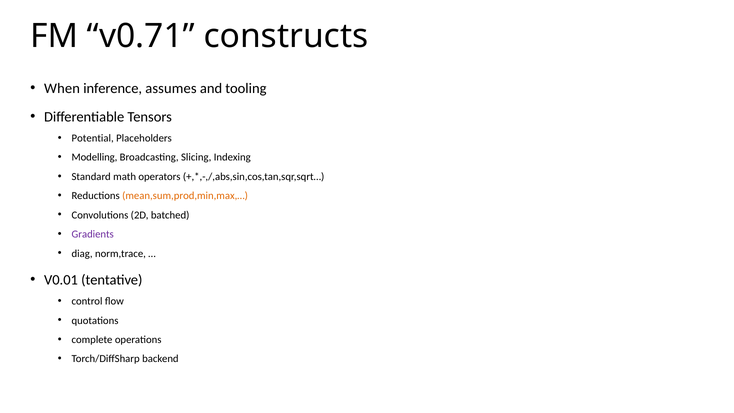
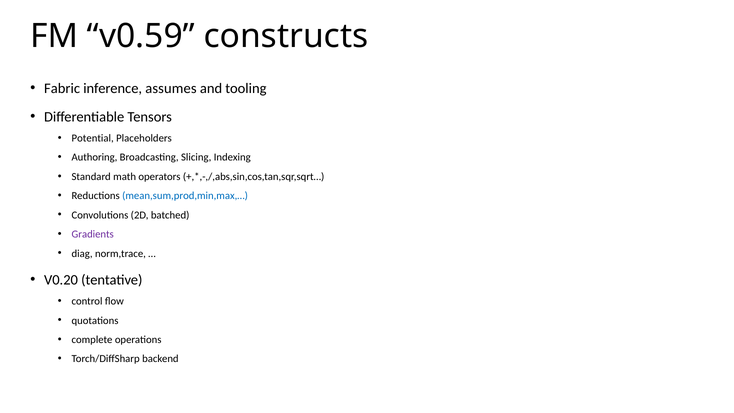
v0.71: v0.71 -> v0.59
When: When -> Fabric
Modelling: Modelling -> Authoring
mean,sum,prod,min,max,… colour: orange -> blue
V0.01: V0.01 -> V0.20
